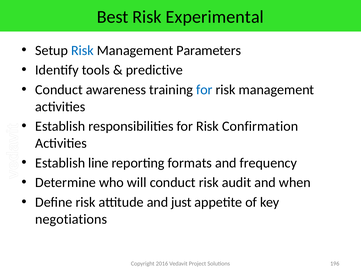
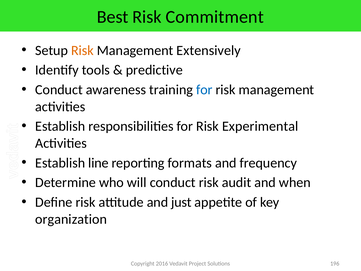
Experimental: Experimental -> Commitment
Risk at (82, 50) colour: blue -> orange
Parameters: Parameters -> Extensively
Confirmation: Confirmation -> Experimental
negotiations: negotiations -> organization
